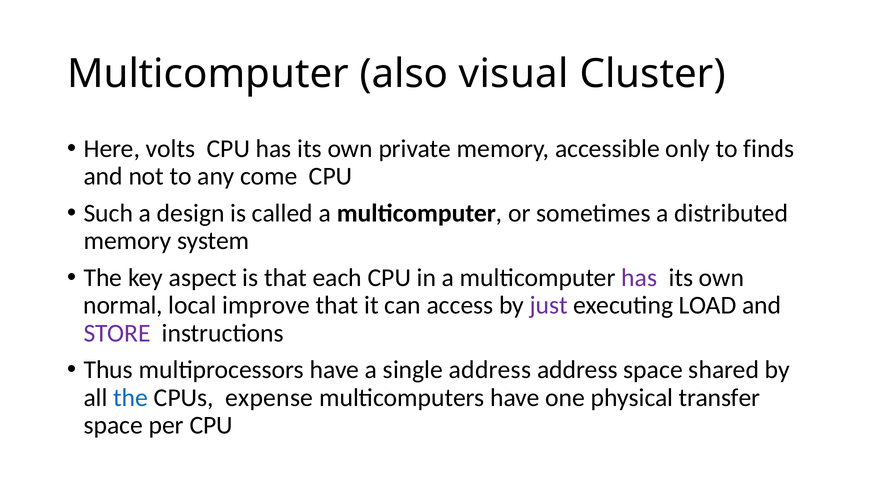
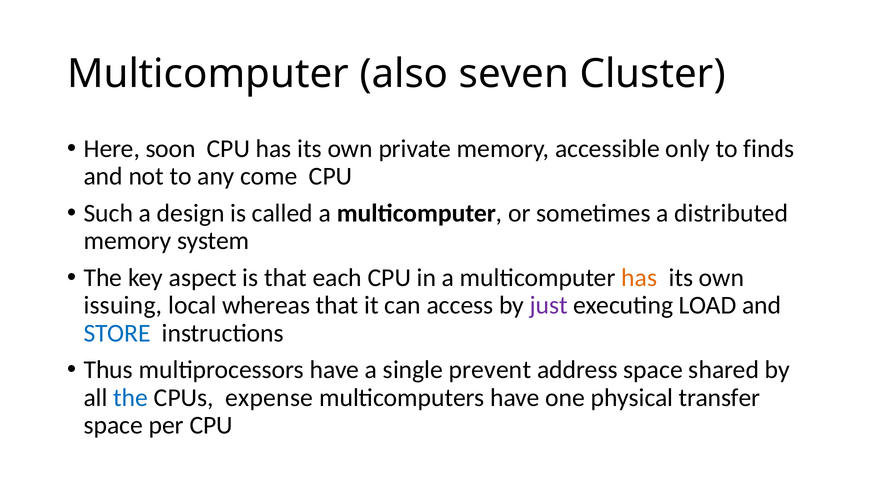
visual: visual -> seven
volts: volts -> soon
has at (639, 278) colour: purple -> orange
normal: normal -> issuing
improve: improve -> whereas
STORE colour: purple -> blue
single address: address -> prevent
